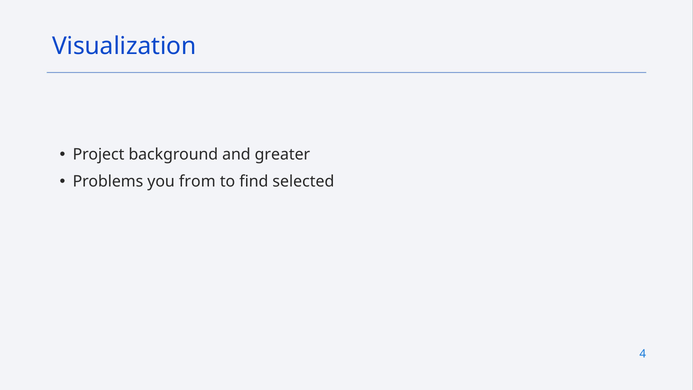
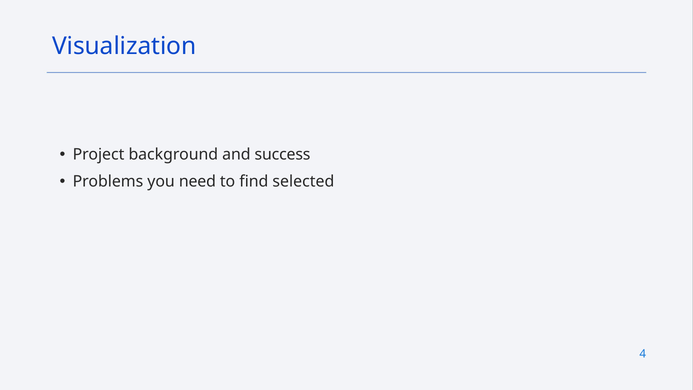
greater: greater -> success
from: from -> need
